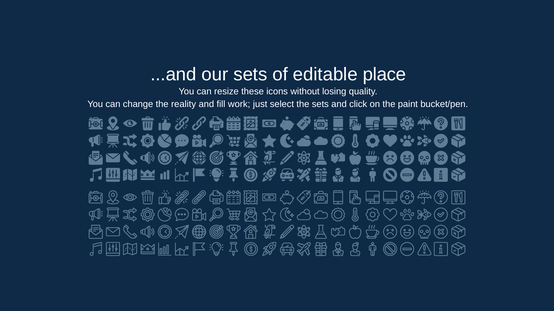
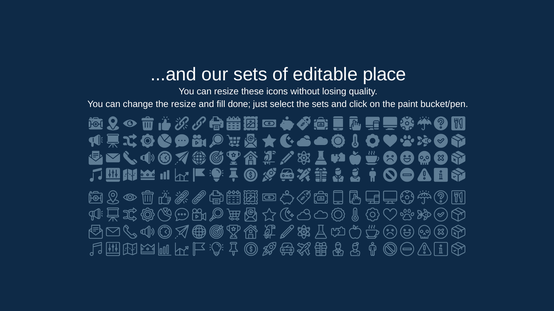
the reality: reality -> resize
work: work -> done
